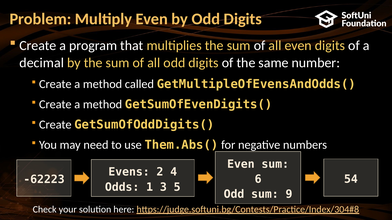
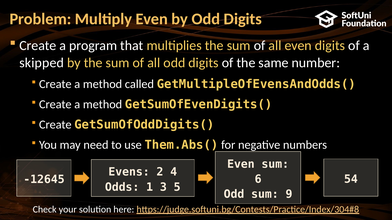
decimal: decimal -> skipped
-62223: -62223 -> -12645
